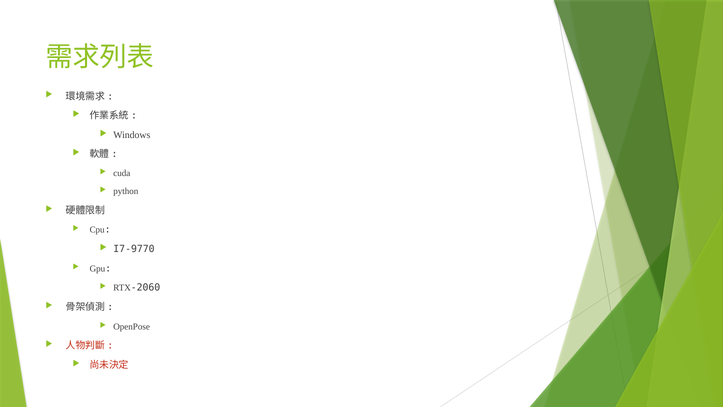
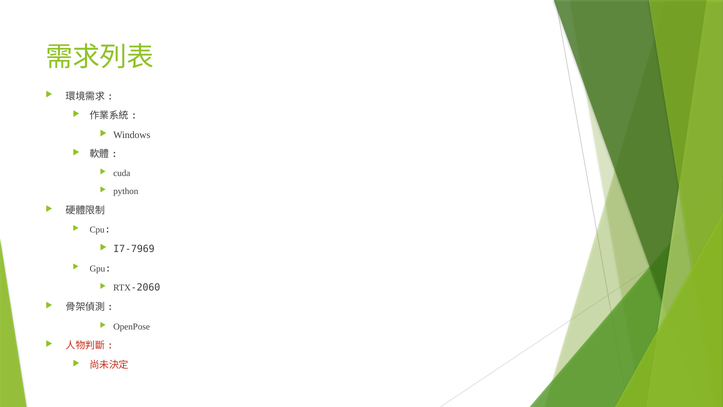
I7-9770: I7-9770 -> I7-7969
